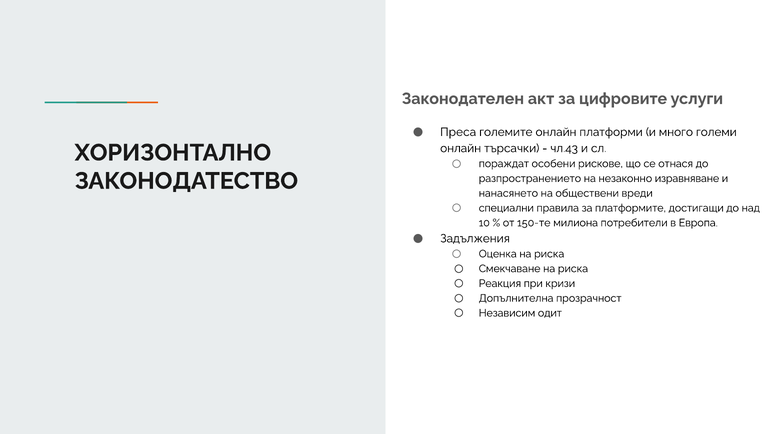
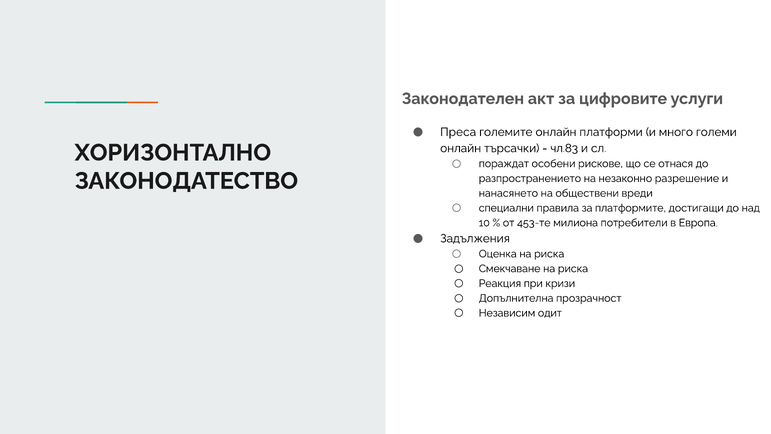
чл.43: чл.43 -> чл.83
изравняване: изравняване -> разрешение
150-те: 150-те -> 453-те
